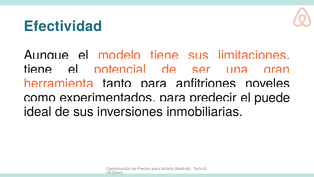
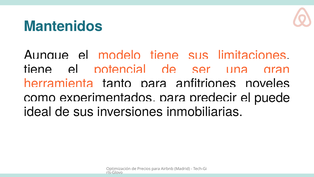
Efectividad: Efectividad -> Mantenidos
